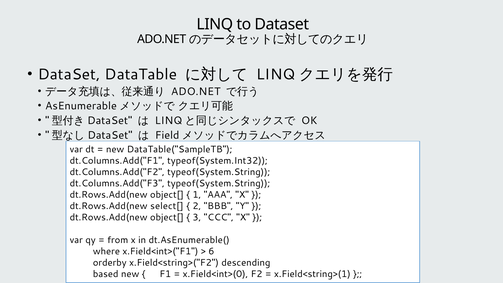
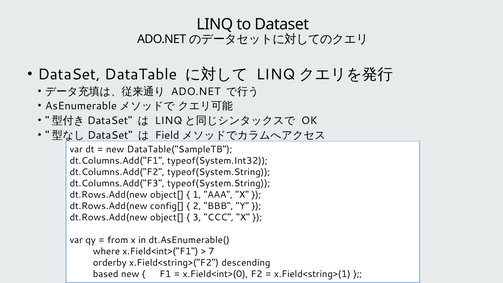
select[: select[ -> config[
6: 6 -> 7
